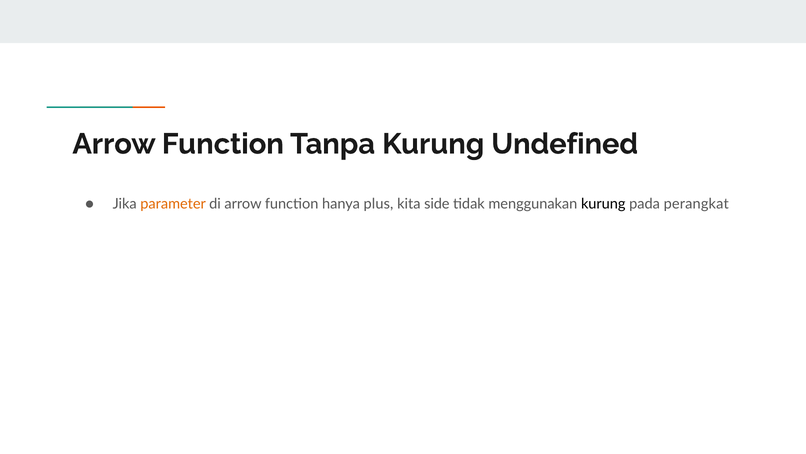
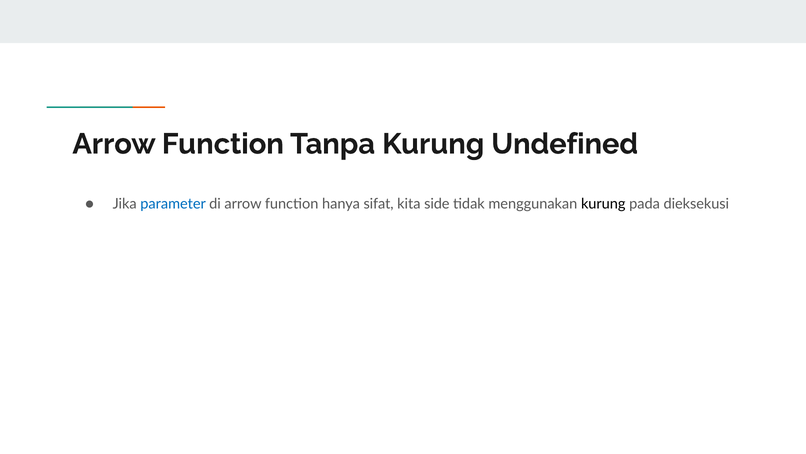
parameter colour: orange -> blue
plus: plus -> sifat
perangkat: perangkat -> dieksekusi
